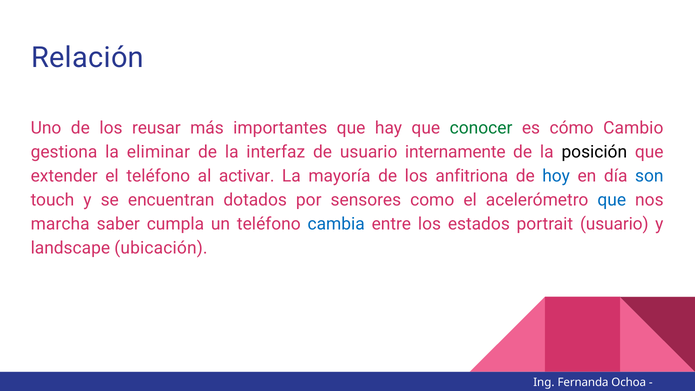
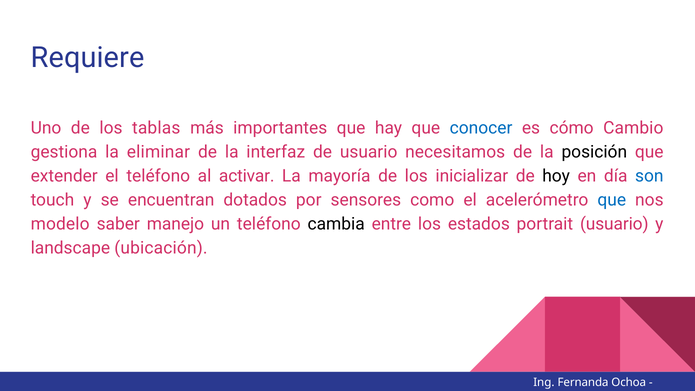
Relación: Relación -> Requiere
reusar: reusar -> tablas
conocer colour: green -> blue
internamente: internamente -> necesitamos
anfitriona: anfitriona -> inicializar
hoy colour: blue -> black
marcha: marcha -> modelo
cumpla: cumpla -> manejo
cambia colour: blue -> black
